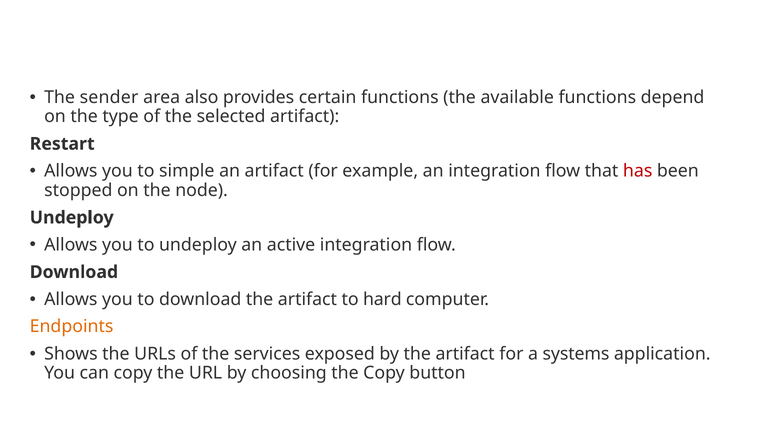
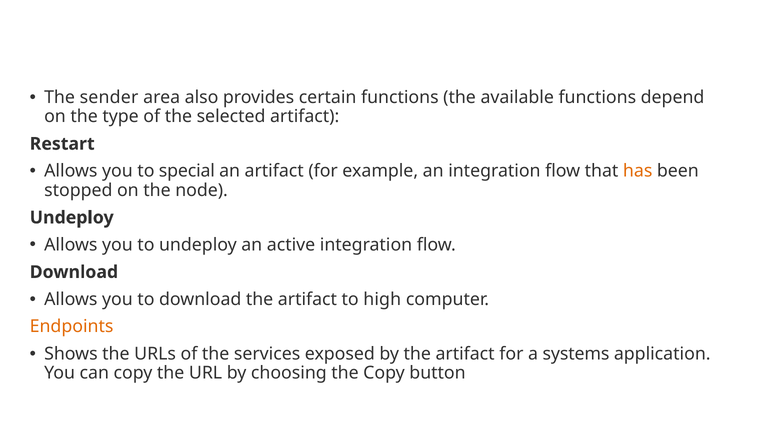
simple: simple -> special
has colour: red -> orange
hard: hard -> high
